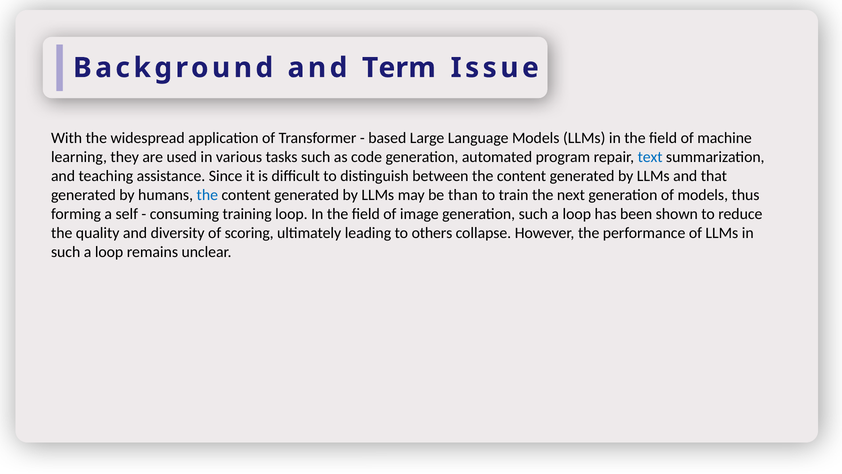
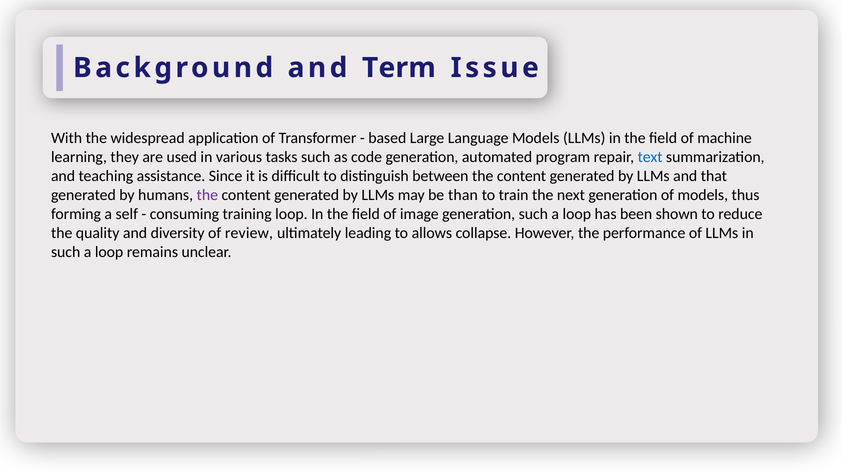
the at (207, 195) colour: blue -> purple
scoring: scoring -> review
others: others -> allows
